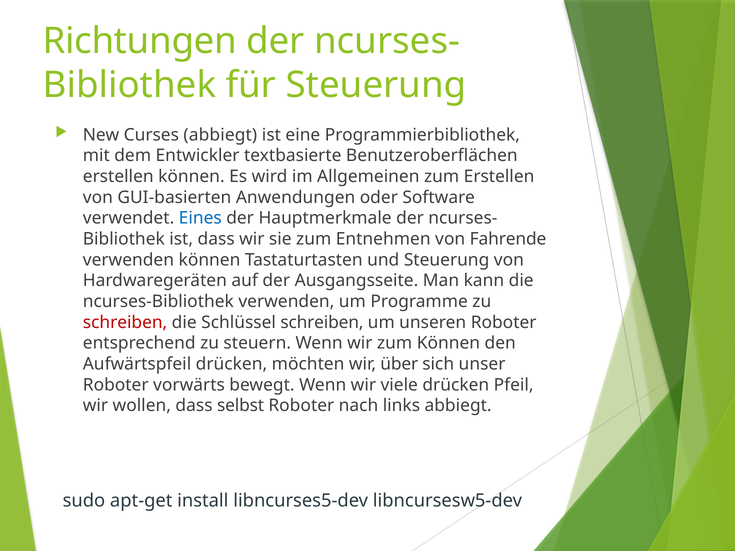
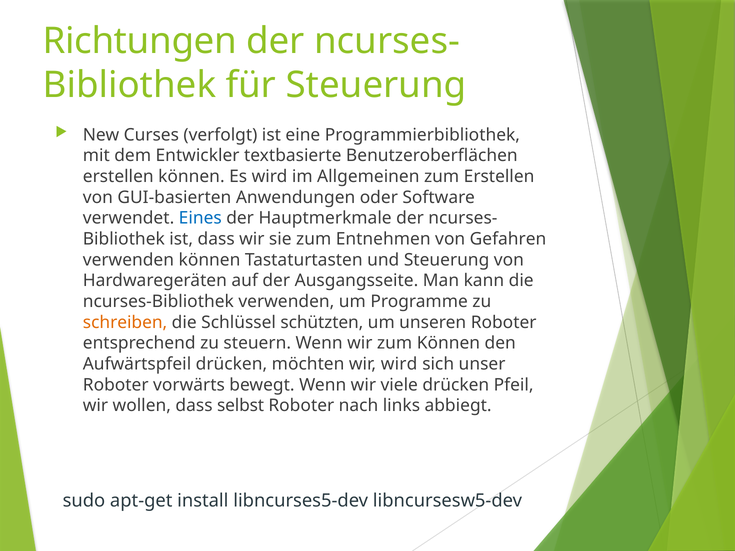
Curses abbiegt: abbiegt -> verfolgt
Fahrende: Fahrende -> Gefahren
schreiben at (125, 322) colour: red -> orange
Schlüssel schreiben: schreiben -> schützten
wir über: über -> wird
